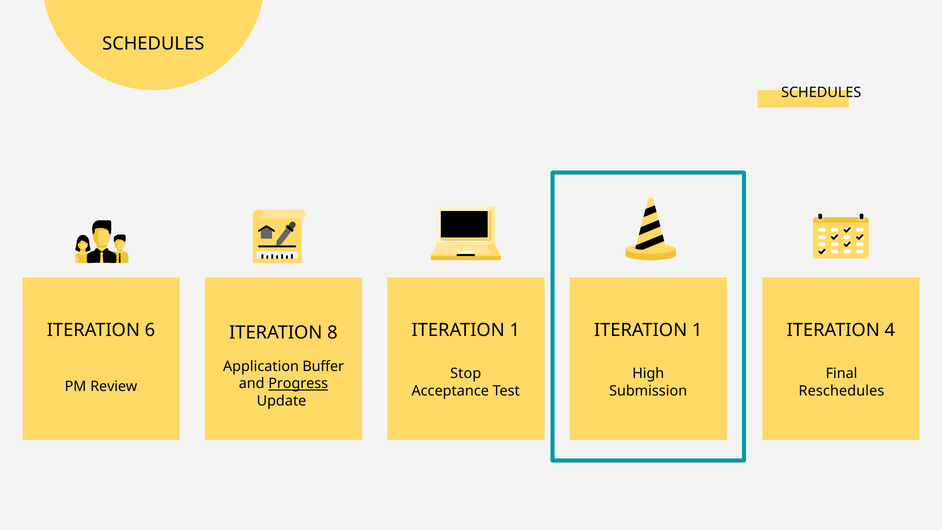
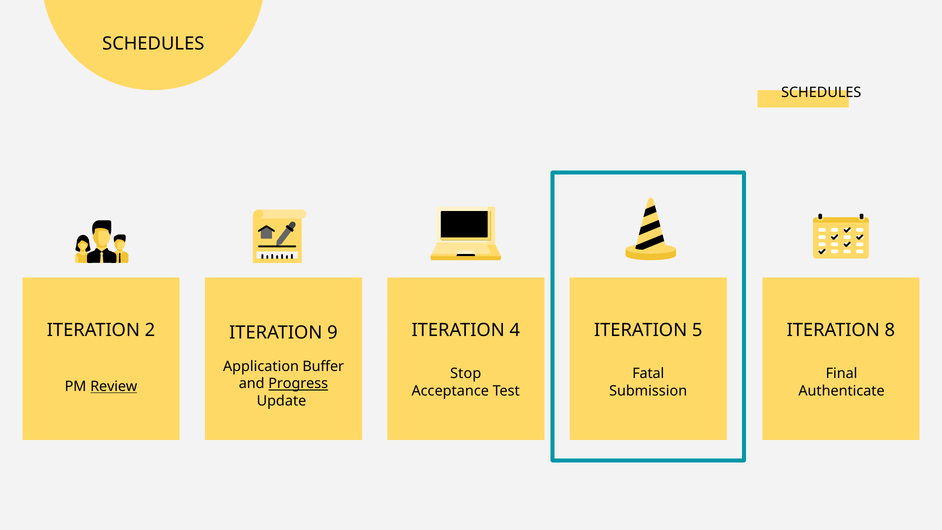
6: 6 -> 2
4: 4 -> 8
8: 8 -> 9
1 at (515, 330): 1 -> 4
1 at (697, 330): 1 -> 5
High: High -> Fatal
Review underline: none -> present
Reschedules: Reschedules -> Authenticate
